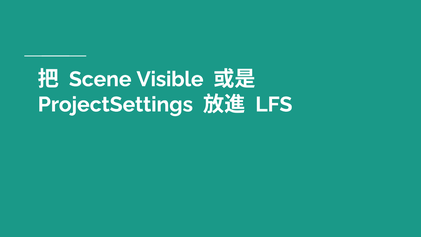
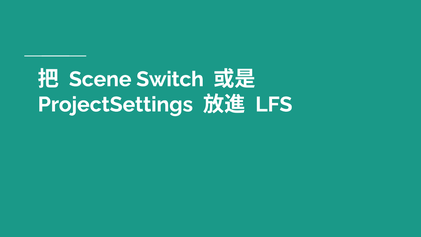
Visible: Visible -> Switch
